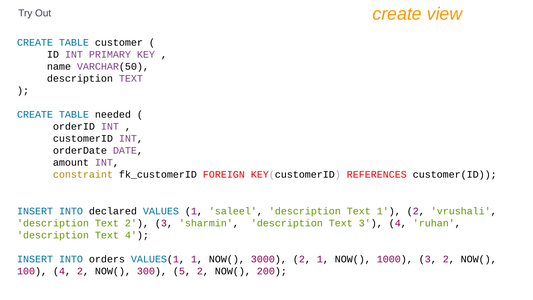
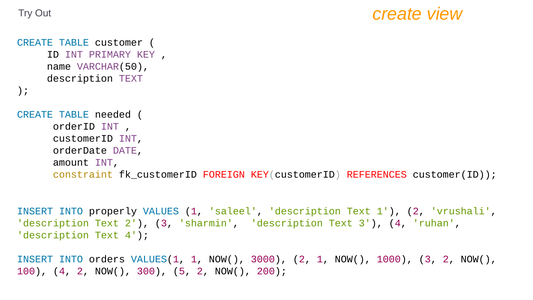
declared: declared -> properly
